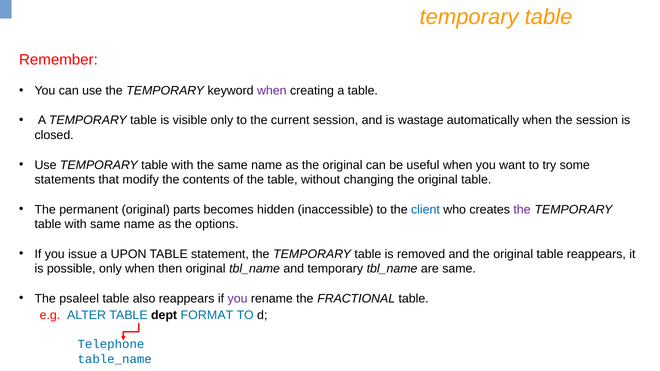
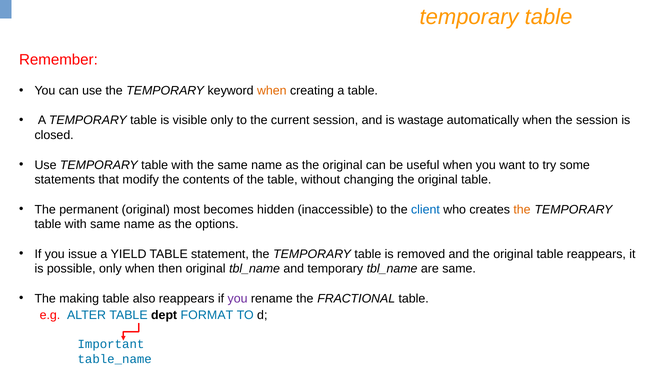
when at (272, 91) colour: purple -> orange
parts: parts -> most
the at (522, 210) colour: purple -> orange
UPON: UPON -> YIELD
psaleel: psaleel -> making
Telephone: Telephone -> Important
